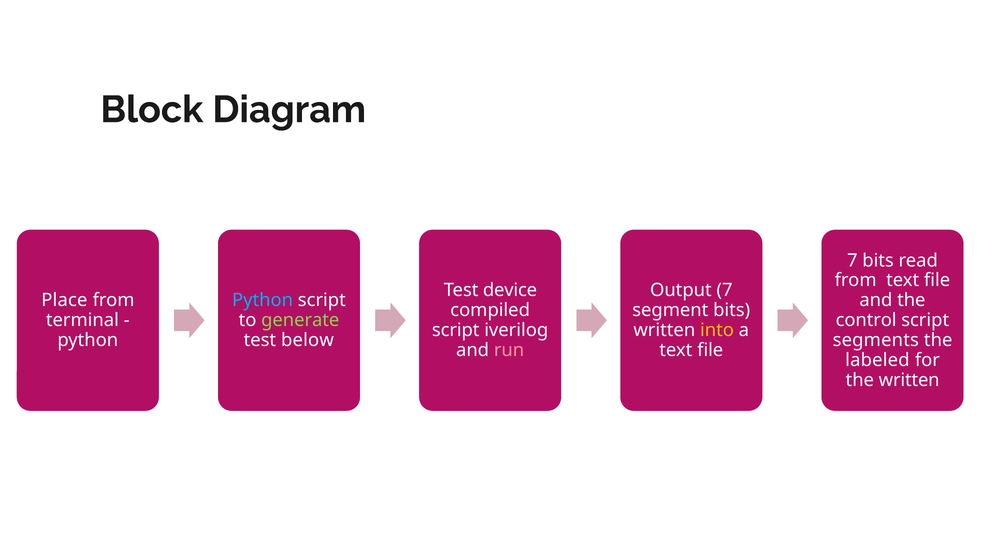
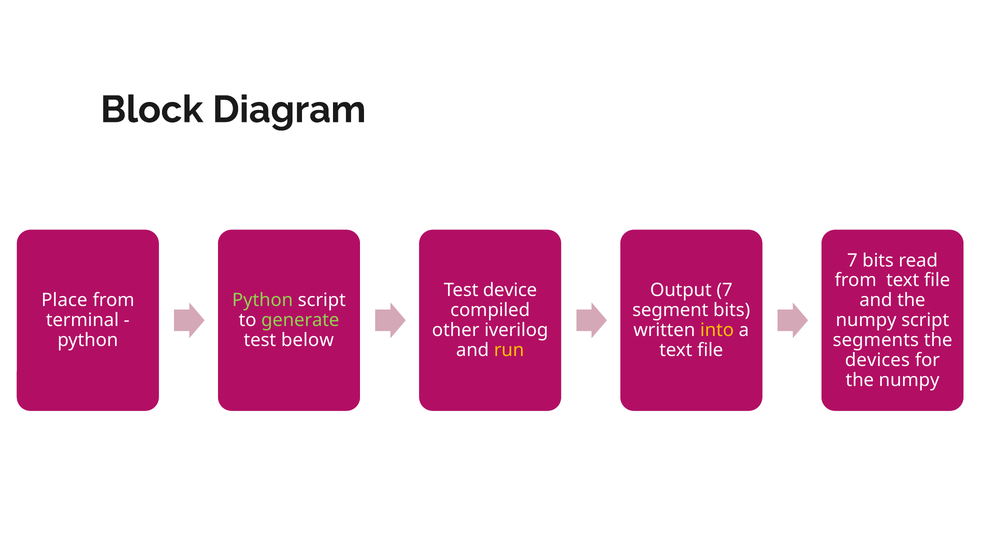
Python at (263, 300) colour: light blue -> light green
control at (866, 320): control -> numpy
script at (456, 330): script -> other
run colour: pink -> yellow
labeled: labeled -> devices
written at (909, 380): written -> numpy
